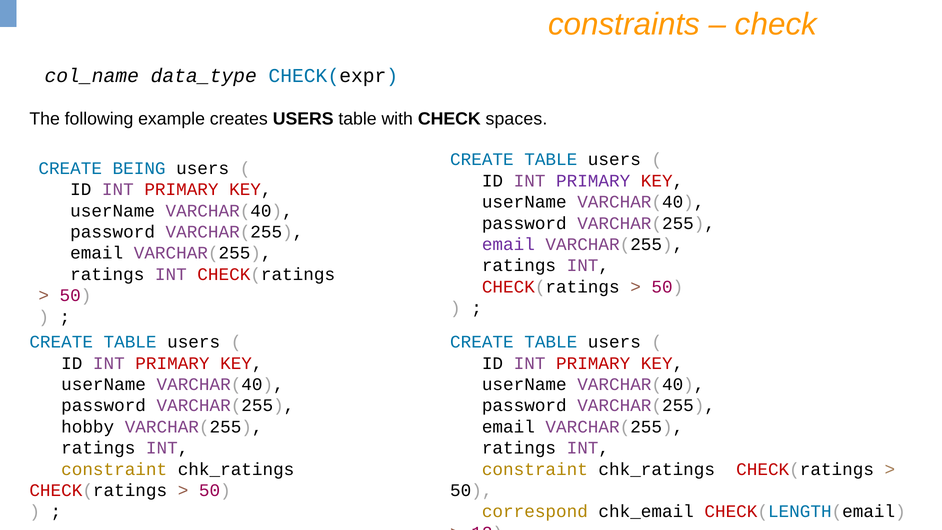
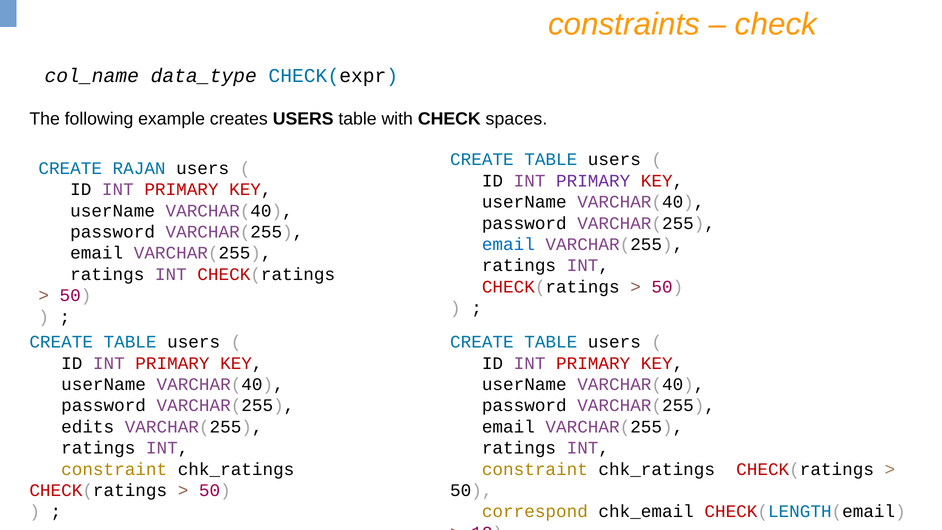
BEING: BEING -> RAJAN
email at (508, 244) colour: purple -> blue
hobby: hobby -> edits
